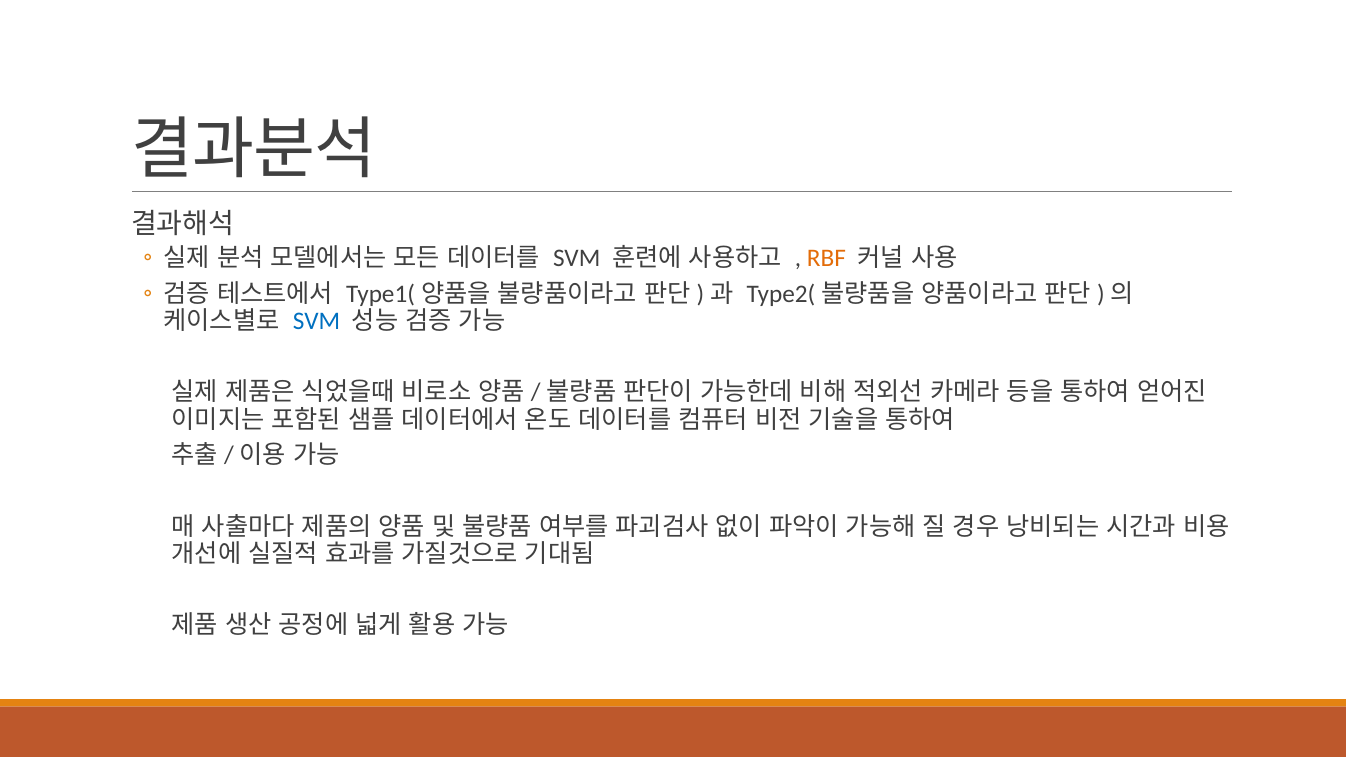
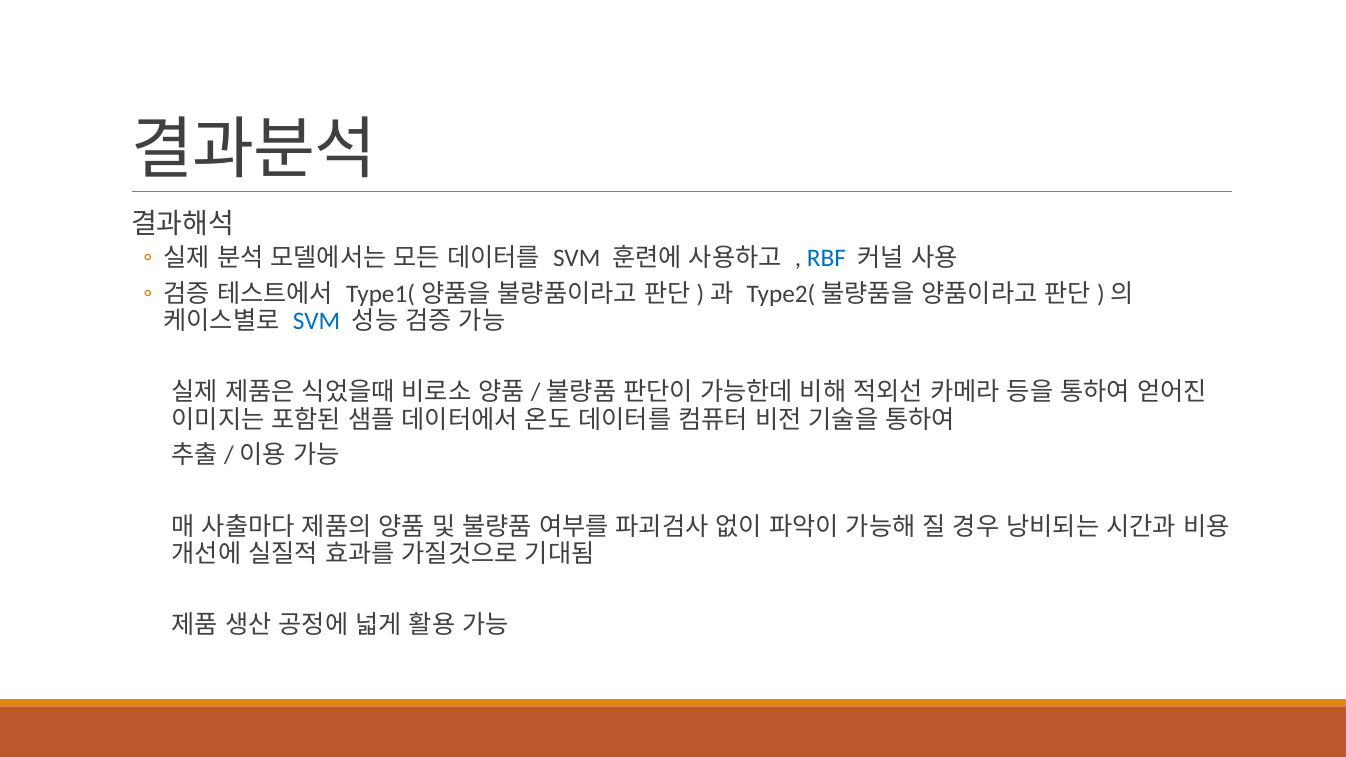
RBF colour: orange -> blue
